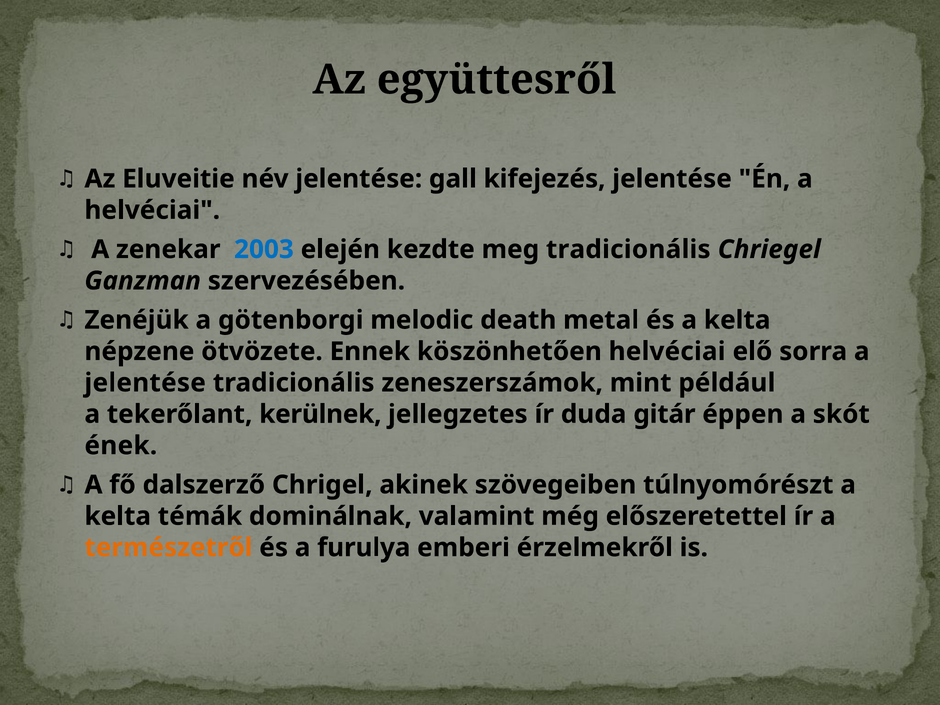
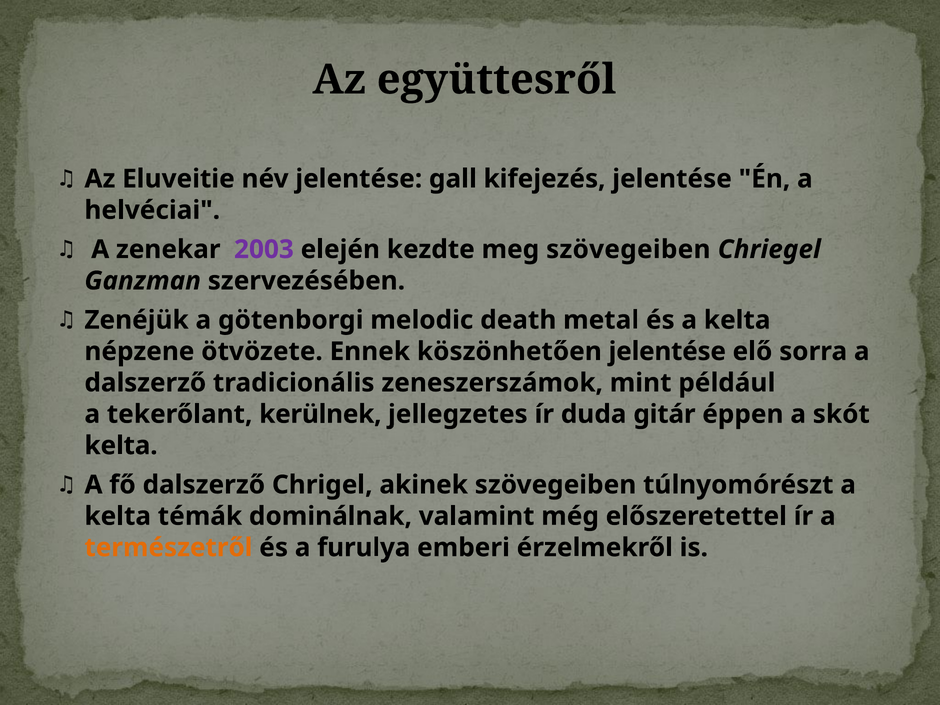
2003 colour: blue -> purple
meg tradicionális: tradicionális -> szövegeiben
köszönhetően helvéciai: helvéciai -> jelentése
jelentése at (145, 383): jelentése -> dalszerző
ének at (121, 446): ének -> kelta
